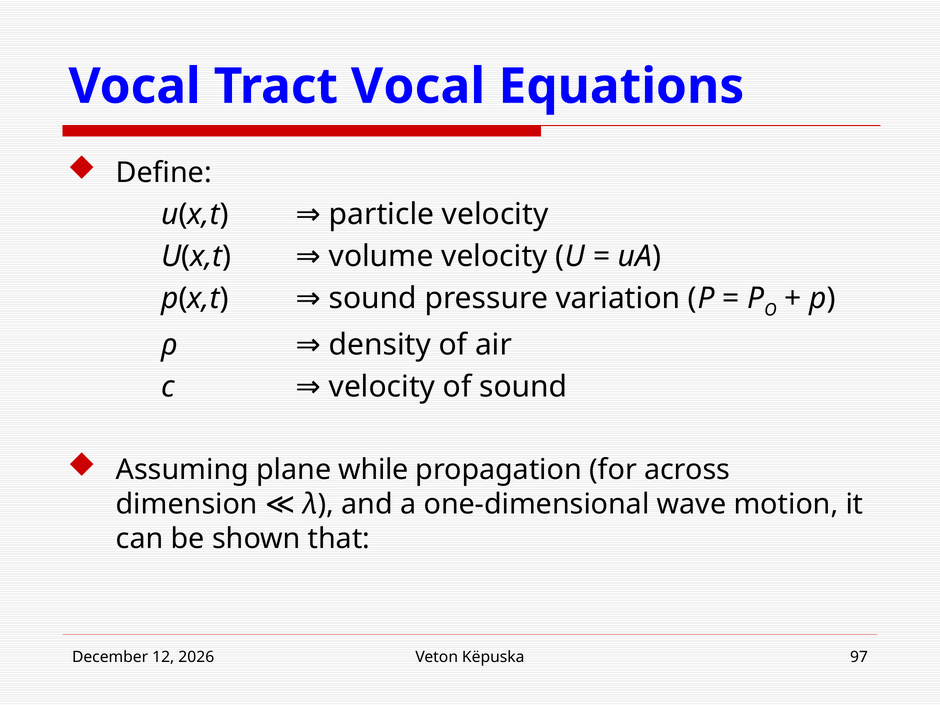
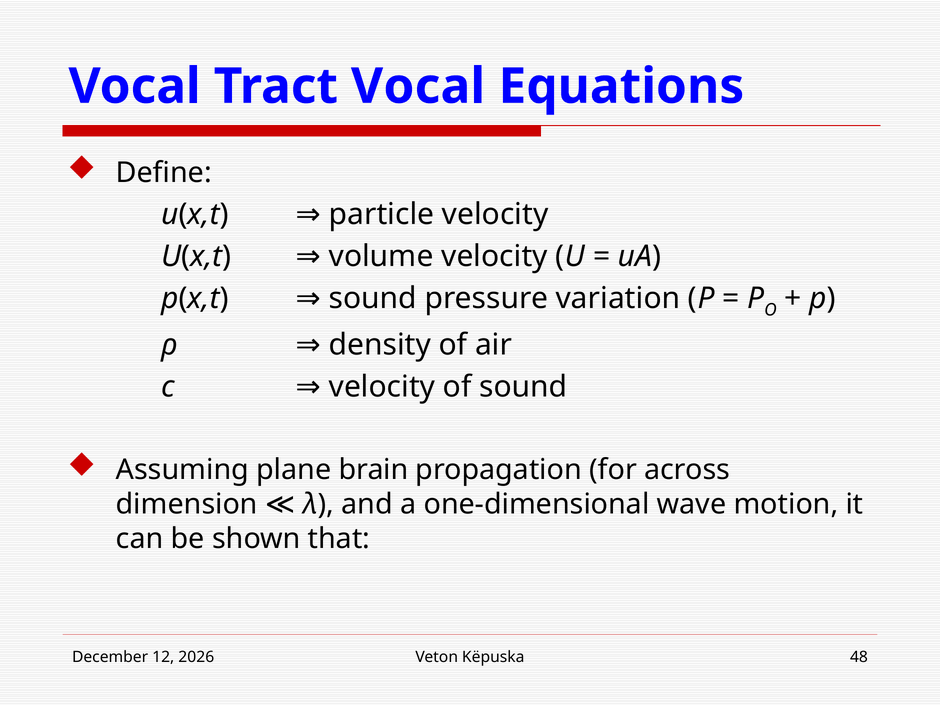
while: while -> brain
97: 97 -> 48
